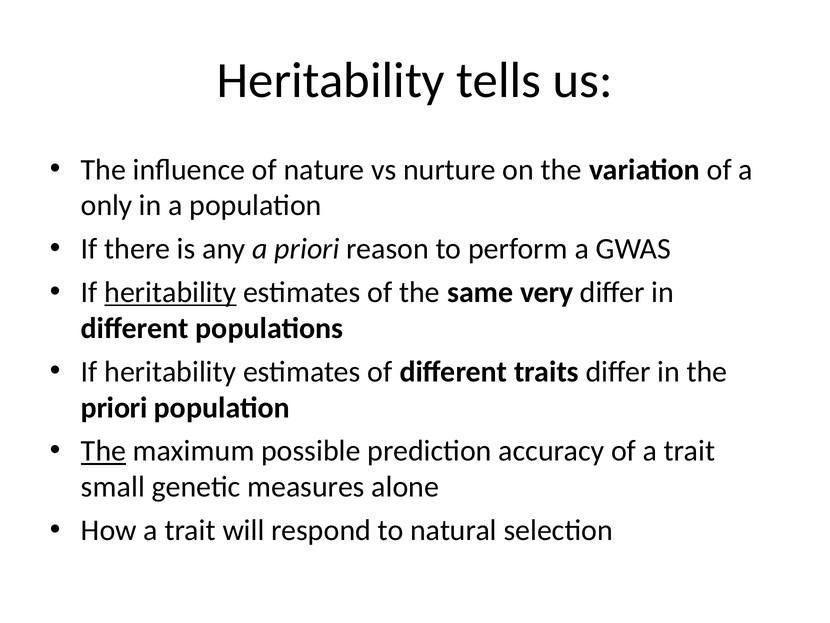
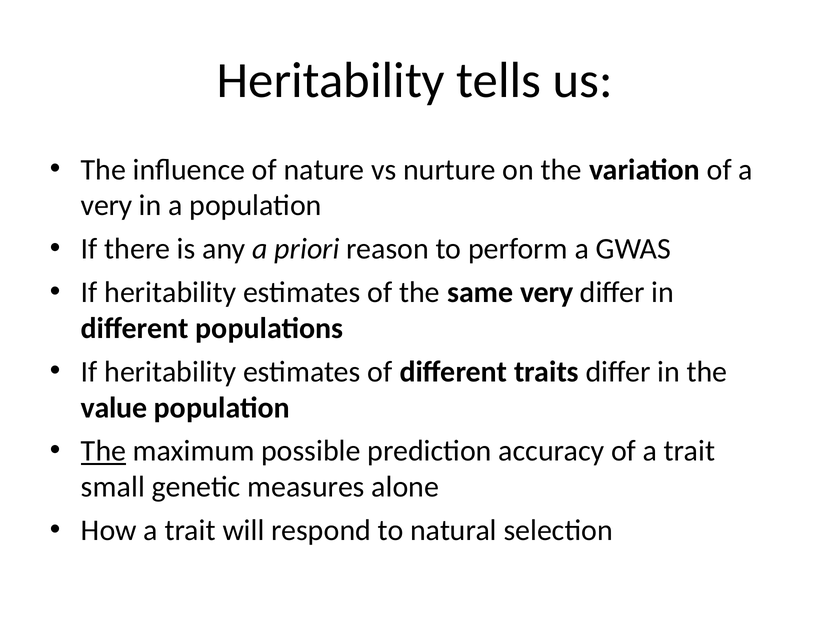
only at (107, 205): only -> very
heritability at (170, 292) underline: present -> none
priori at (114, 407): priori -> value
